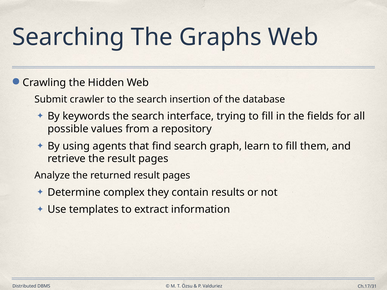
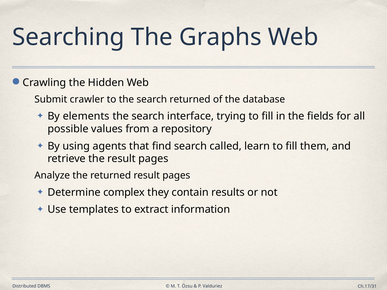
search insertion: insertion -> returned
keywords: keywords -> elements
graph: graph -> called
